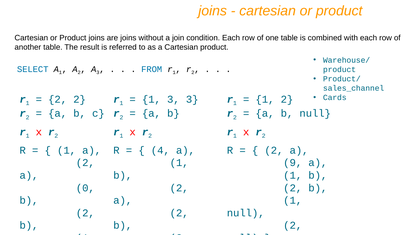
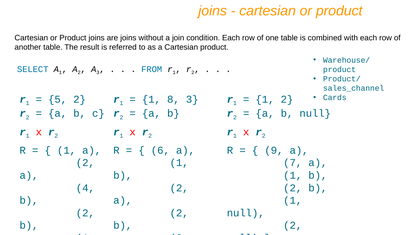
2 at (58, 99): 2 -> 5
1 3: 3 -> 8
4 at (160, 150): 4 -> 6
2 at (274, 150): 2 -> 9
9: 9 -> 7
0 at (85, 188): 0 -> 4
